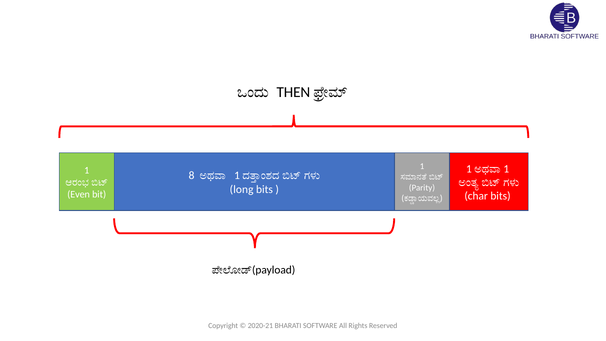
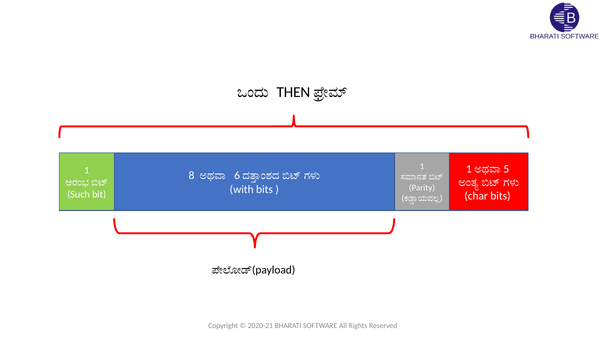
1 at (506, 169): 1 -> 5
1 at (237, 176): 1 -> 6
long: long -> with
Even: Even -> Such
